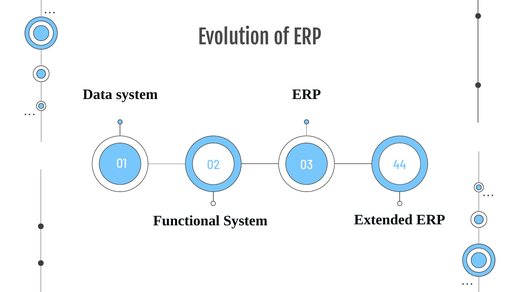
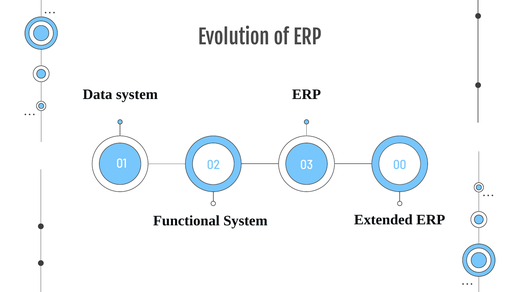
44: 44 -> 00
